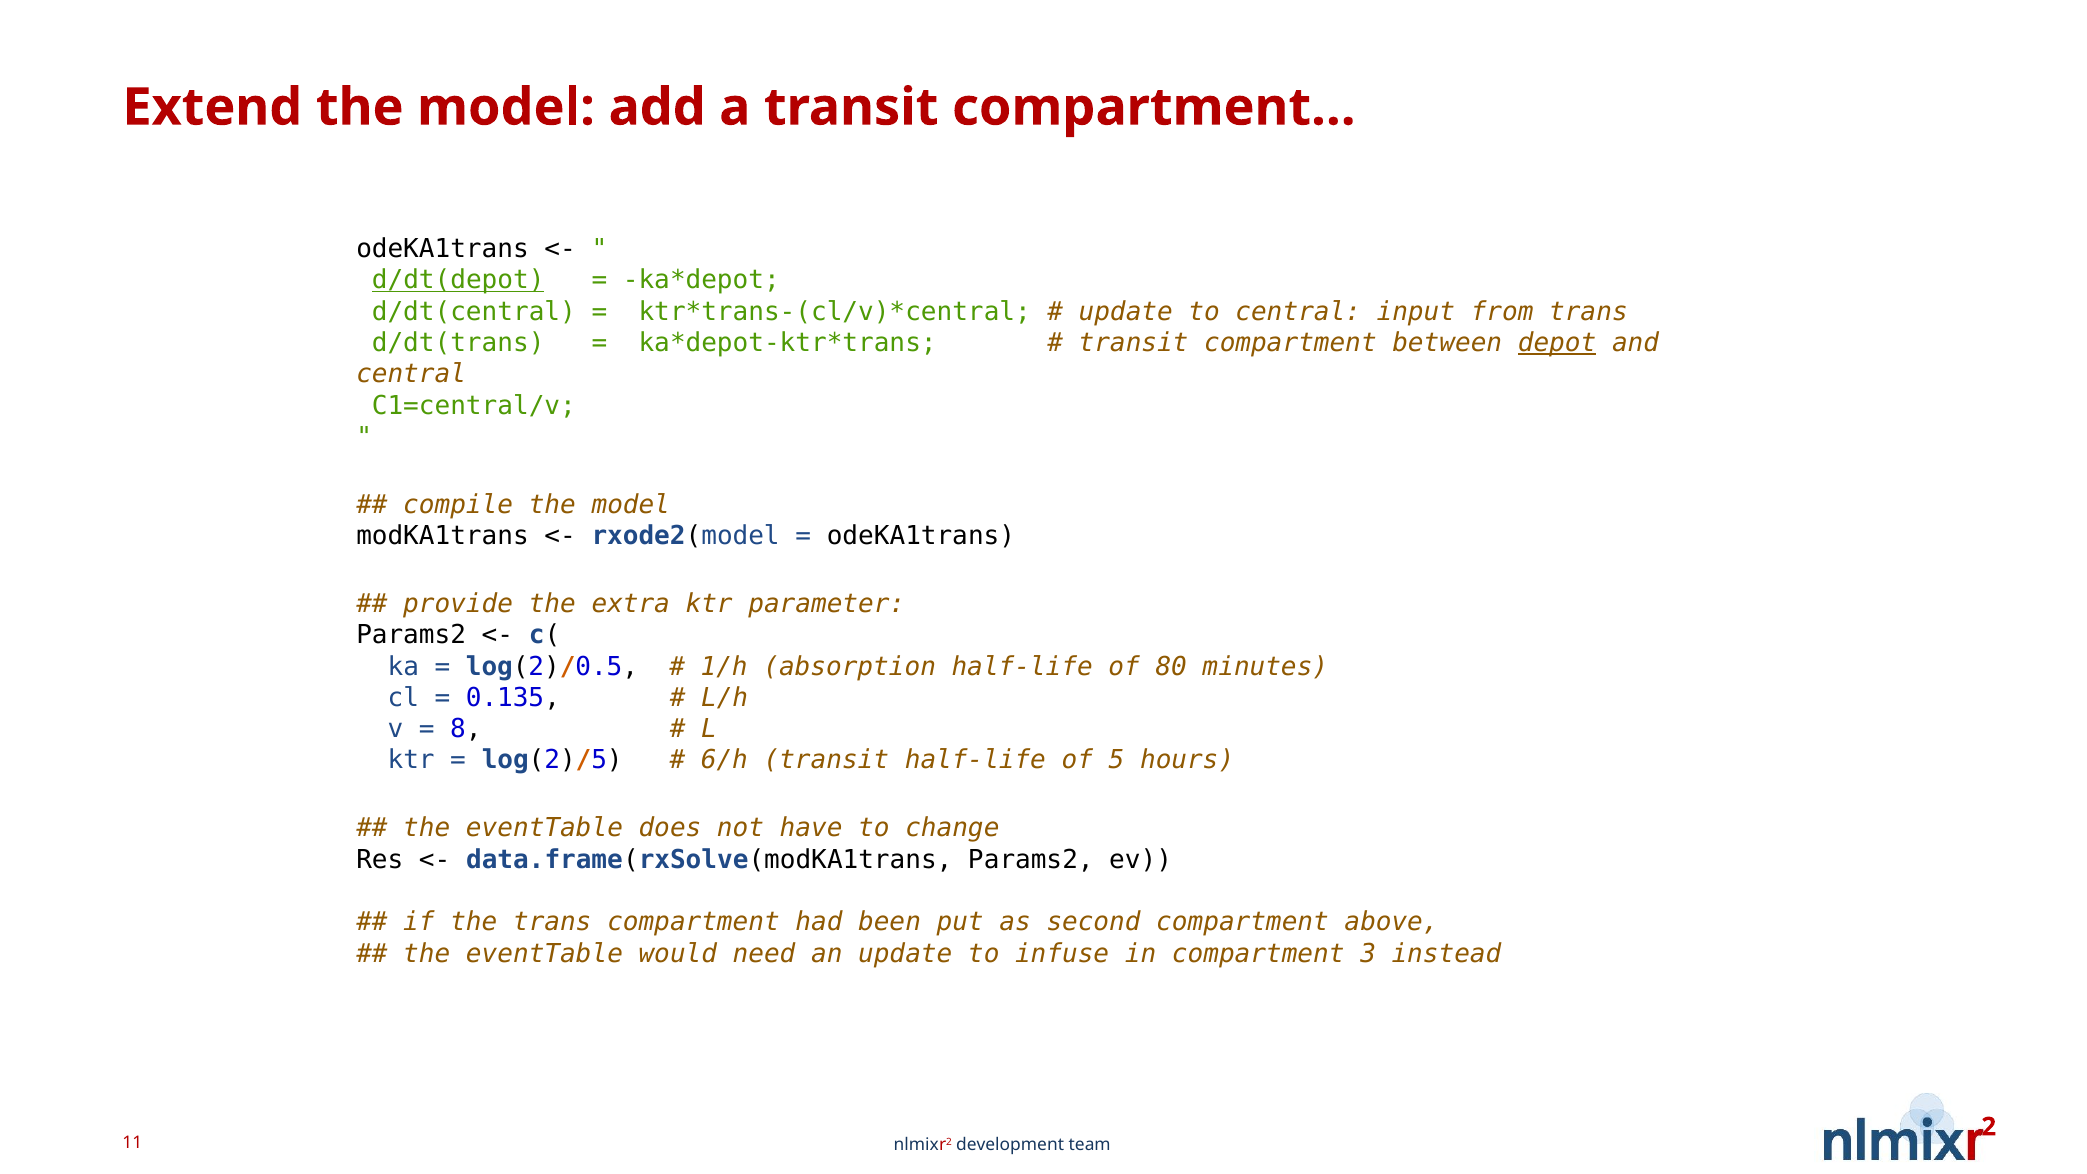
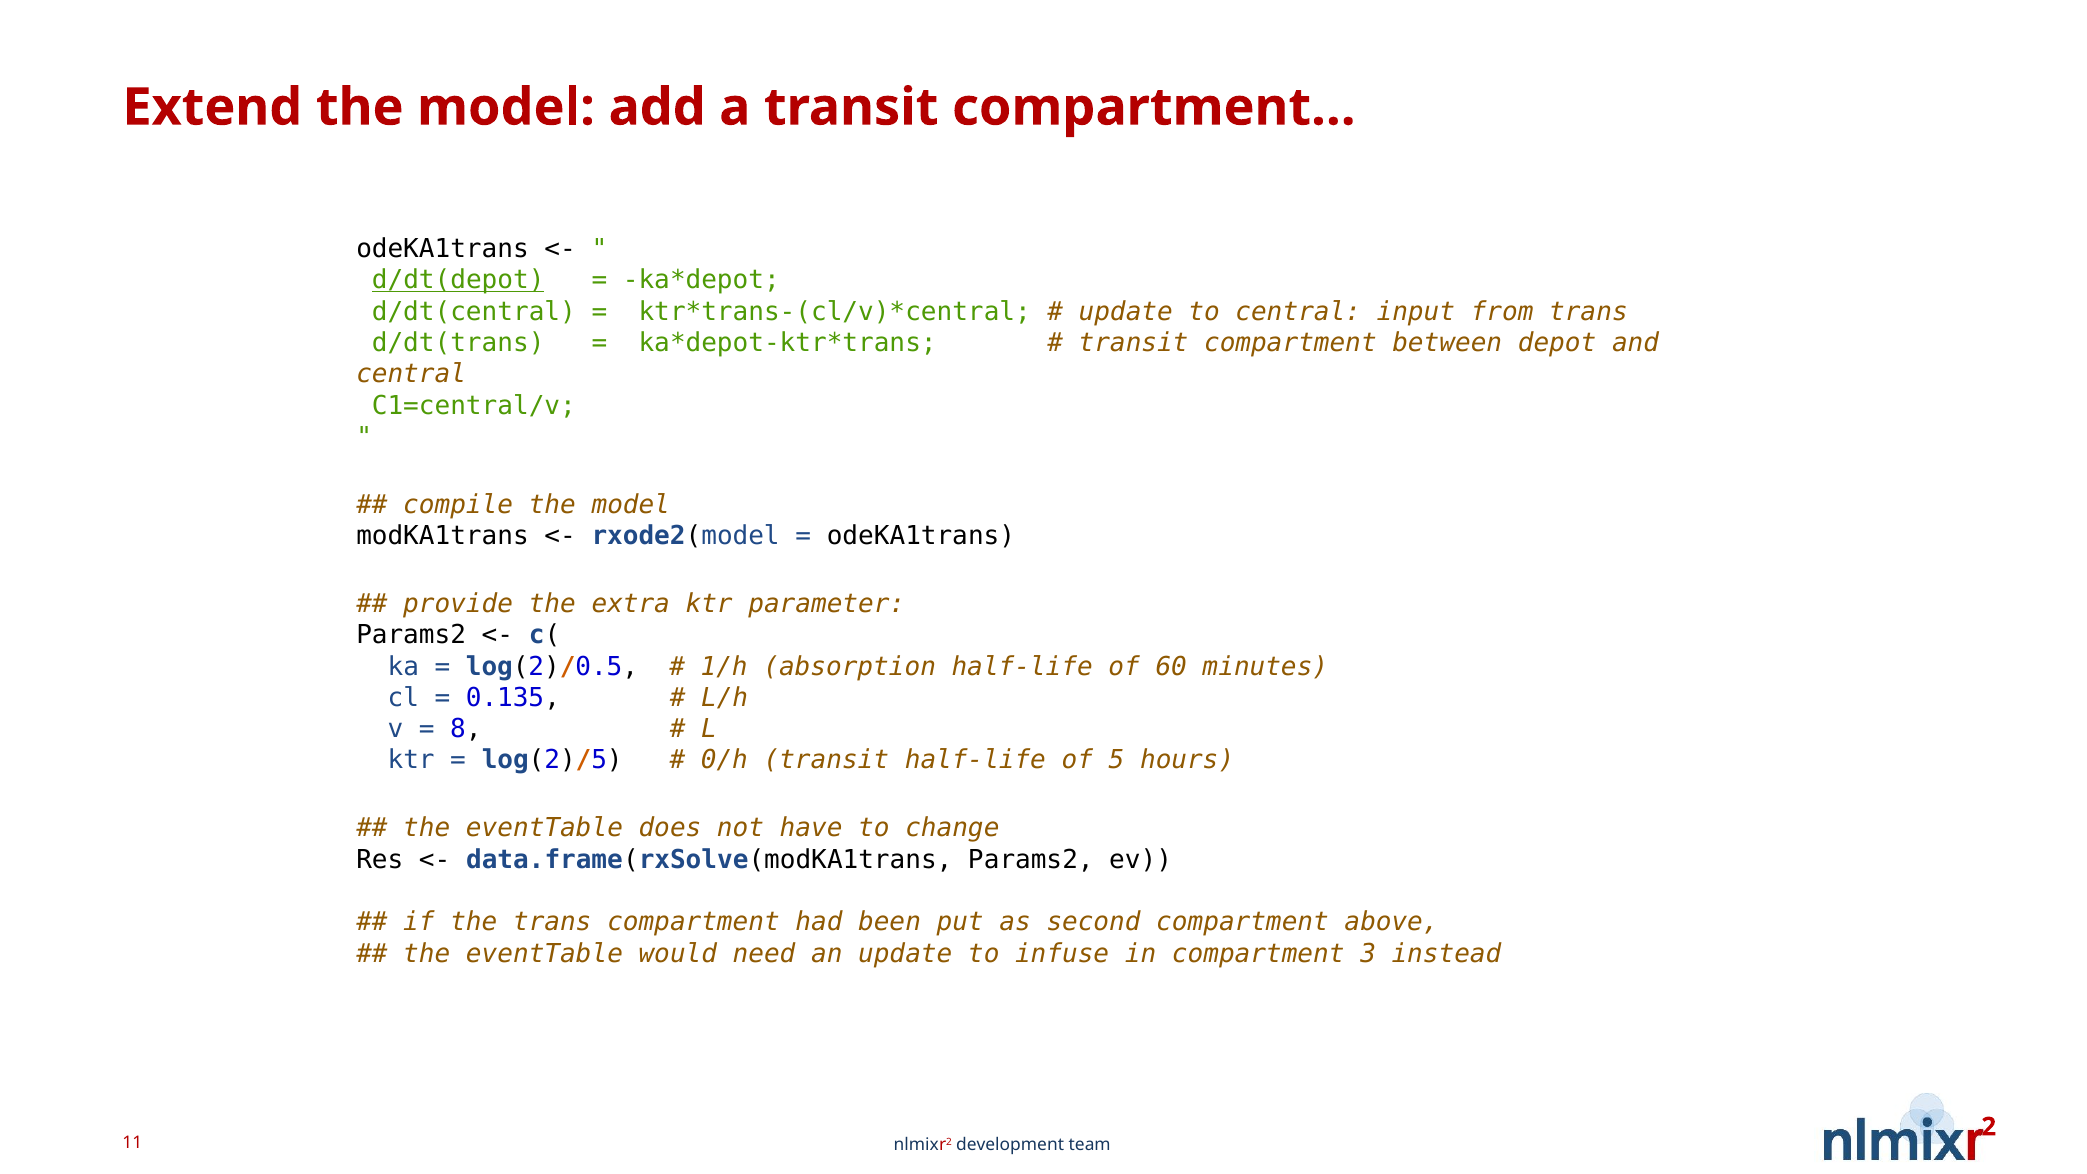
depot underline: present -> none
80: 80 -> 60
6/h: 6/h -> 0/h
